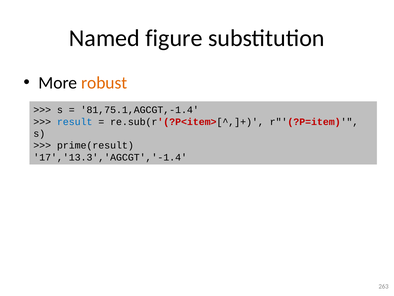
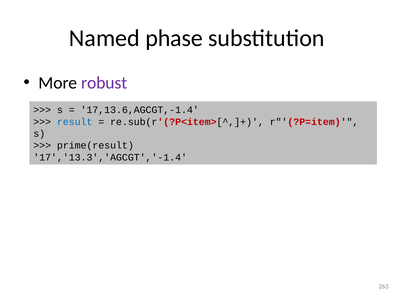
figure: figure -> phase
robust colour: orange -> purple
81,75.1,AGCGT,-1.4: 81,75.1,AGCGT,-1.4 -> 17,13.6,AGCGT,-1.4
